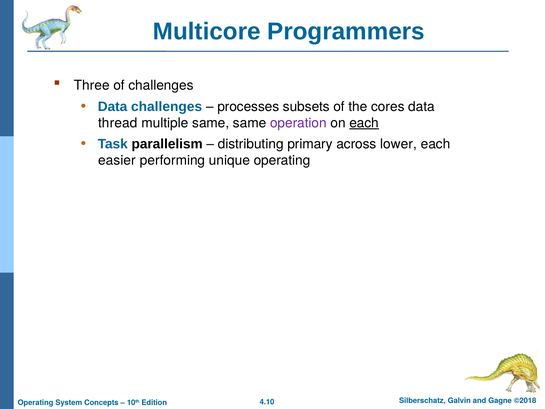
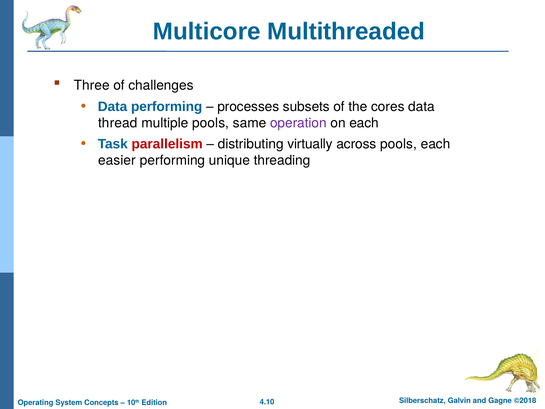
Programmers: Programmers -> Multithreaded
Data challenges: challenges -> performing
multiple same: same -> pools
each at (364, 123) underline: present -> none
parallelism colour: black -> red
primary: primary -> virtually
across lower: lower -> pools
unique operating: operating -> threading
